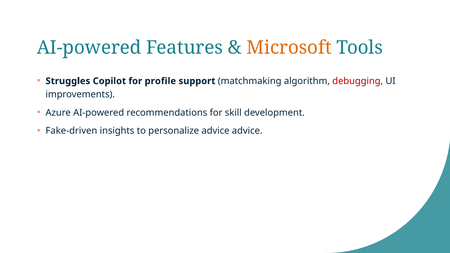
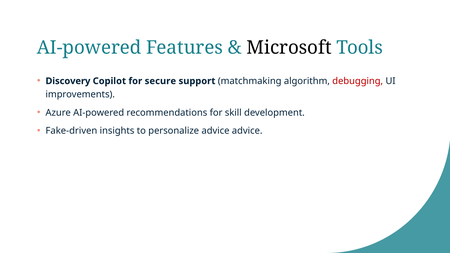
Microsoft colour: orange -> black
Struggles: Struggles -> Discovery
profile: profile -> secure
